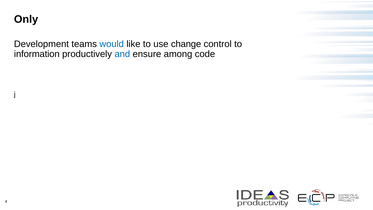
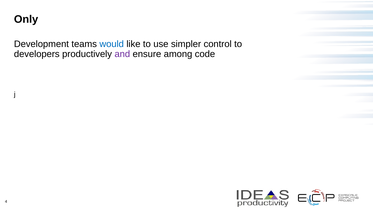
change: change -> simpler
information: information -> developers
and colour: blue -> purple
